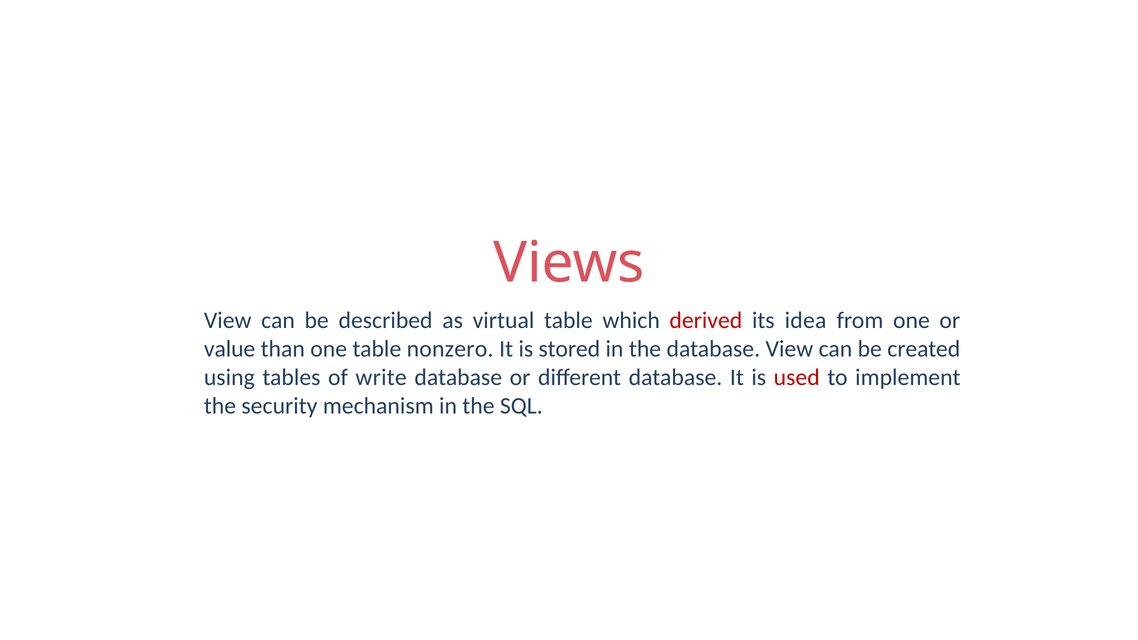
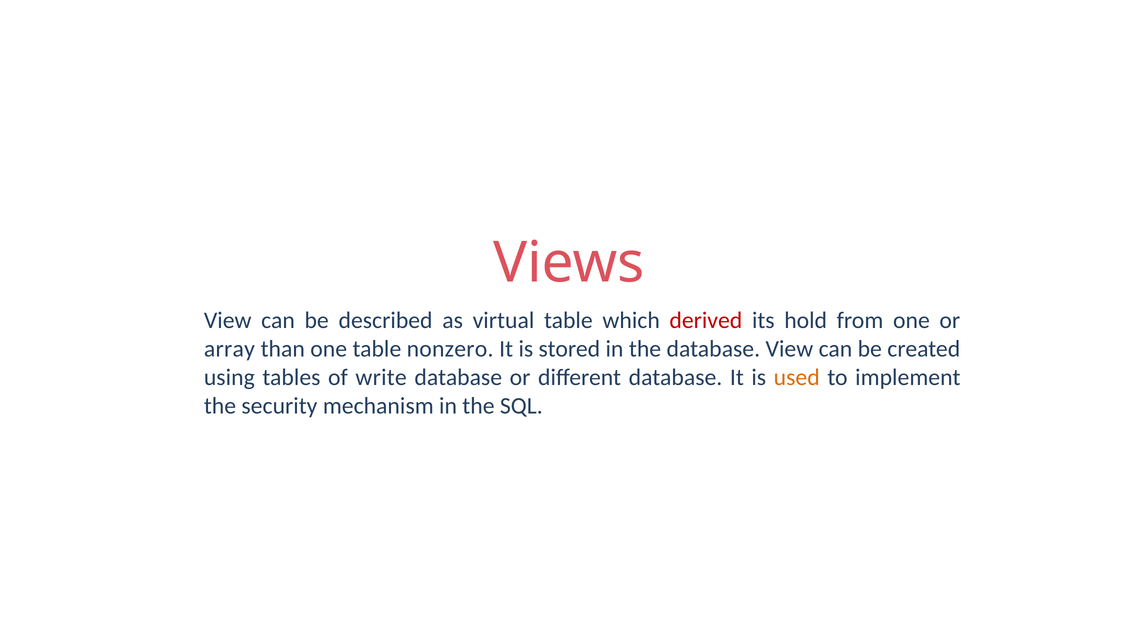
idea: idea -> hold
value: value -> array
used colour: red -> orange
